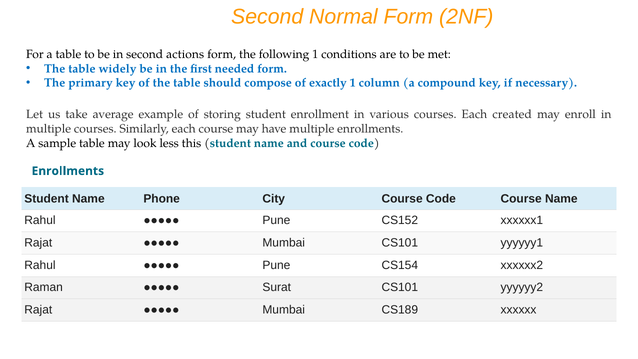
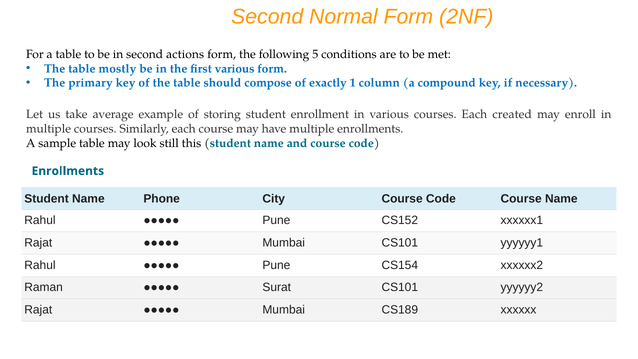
following 1: 1 -> 5
widely: widely -> mostly
first needed: needed -> various
less: less -> still
